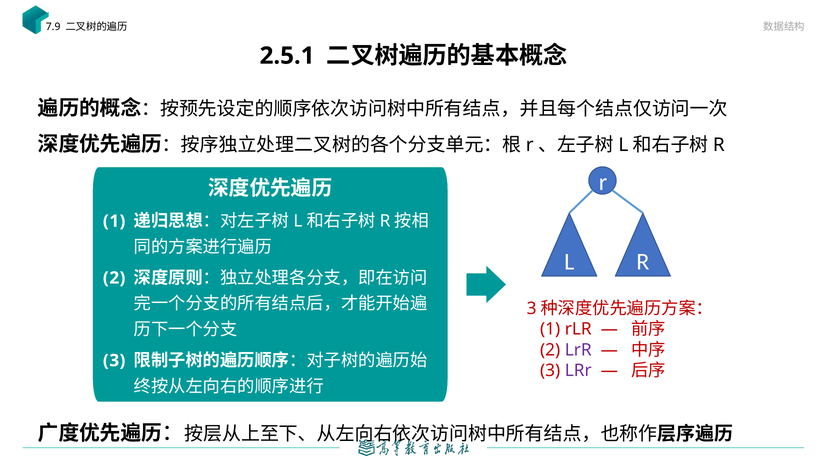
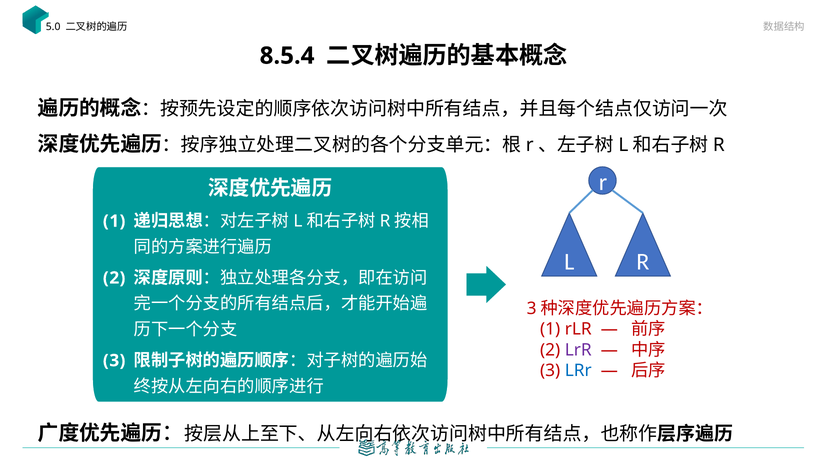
7.9: 7.9 -> 5.0
2.5.1: 2.5.1 -> 8.5.4
LRr at (578, 371) colour: purple -> blue
